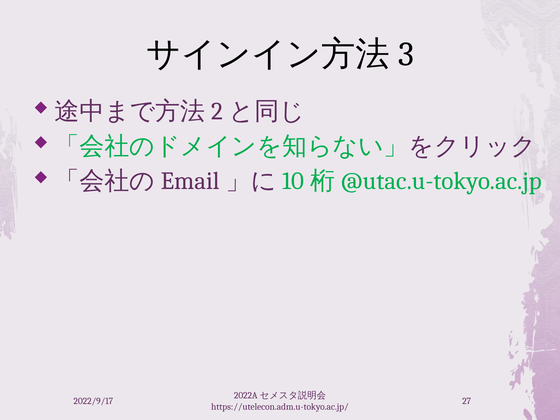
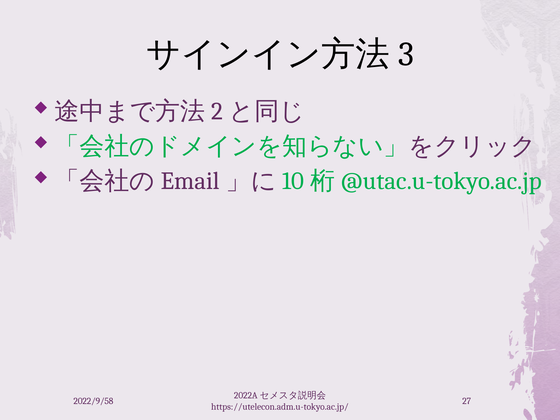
2022/9/17: 2022/9/17 -> 2022/9/58
